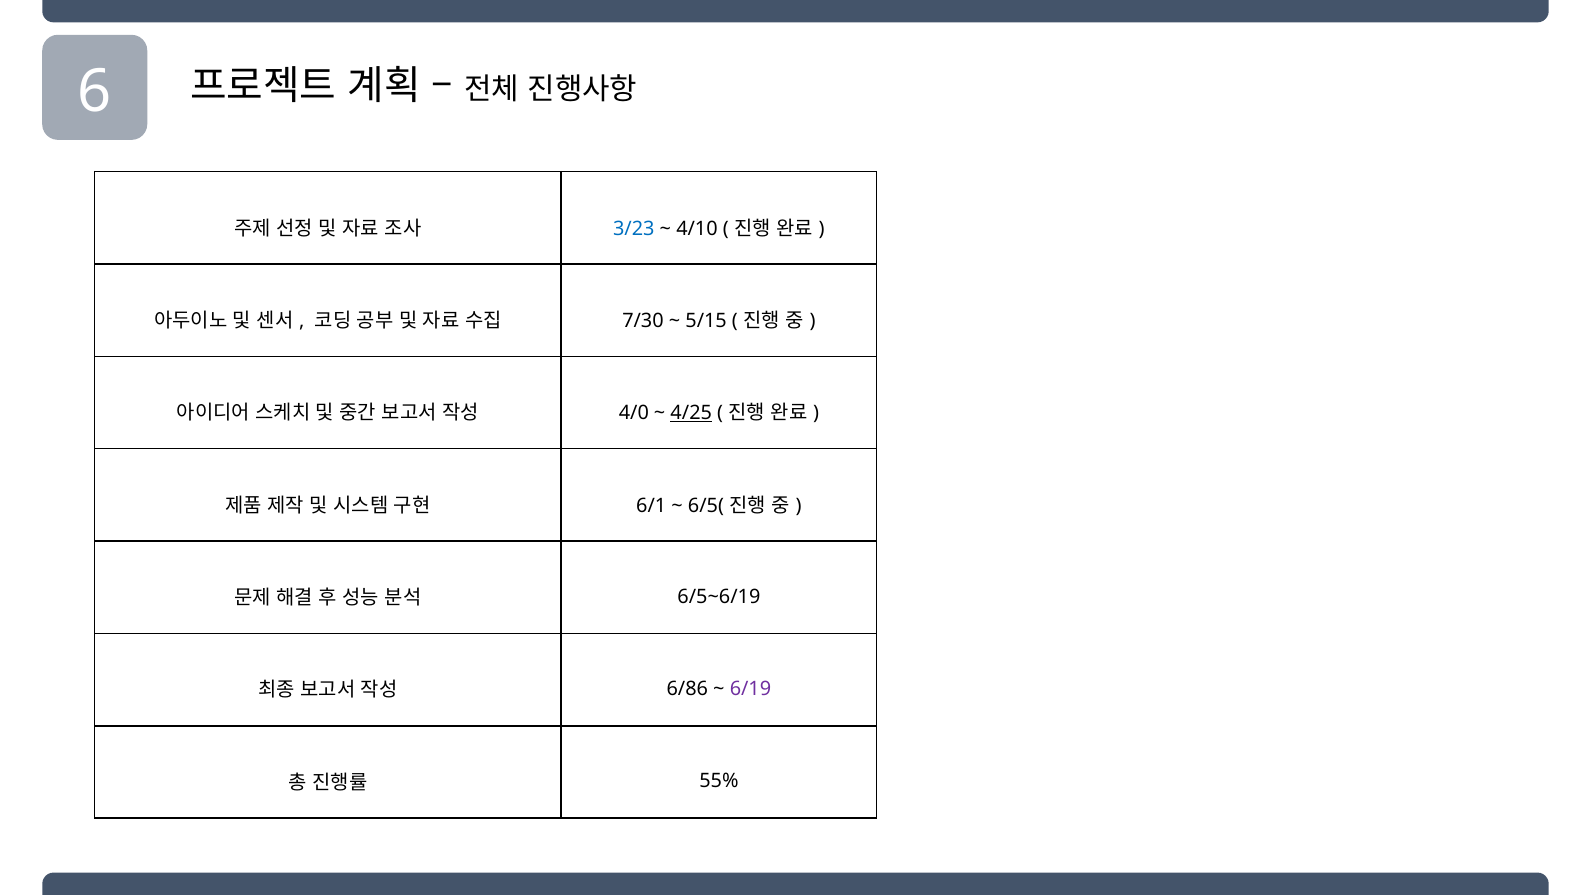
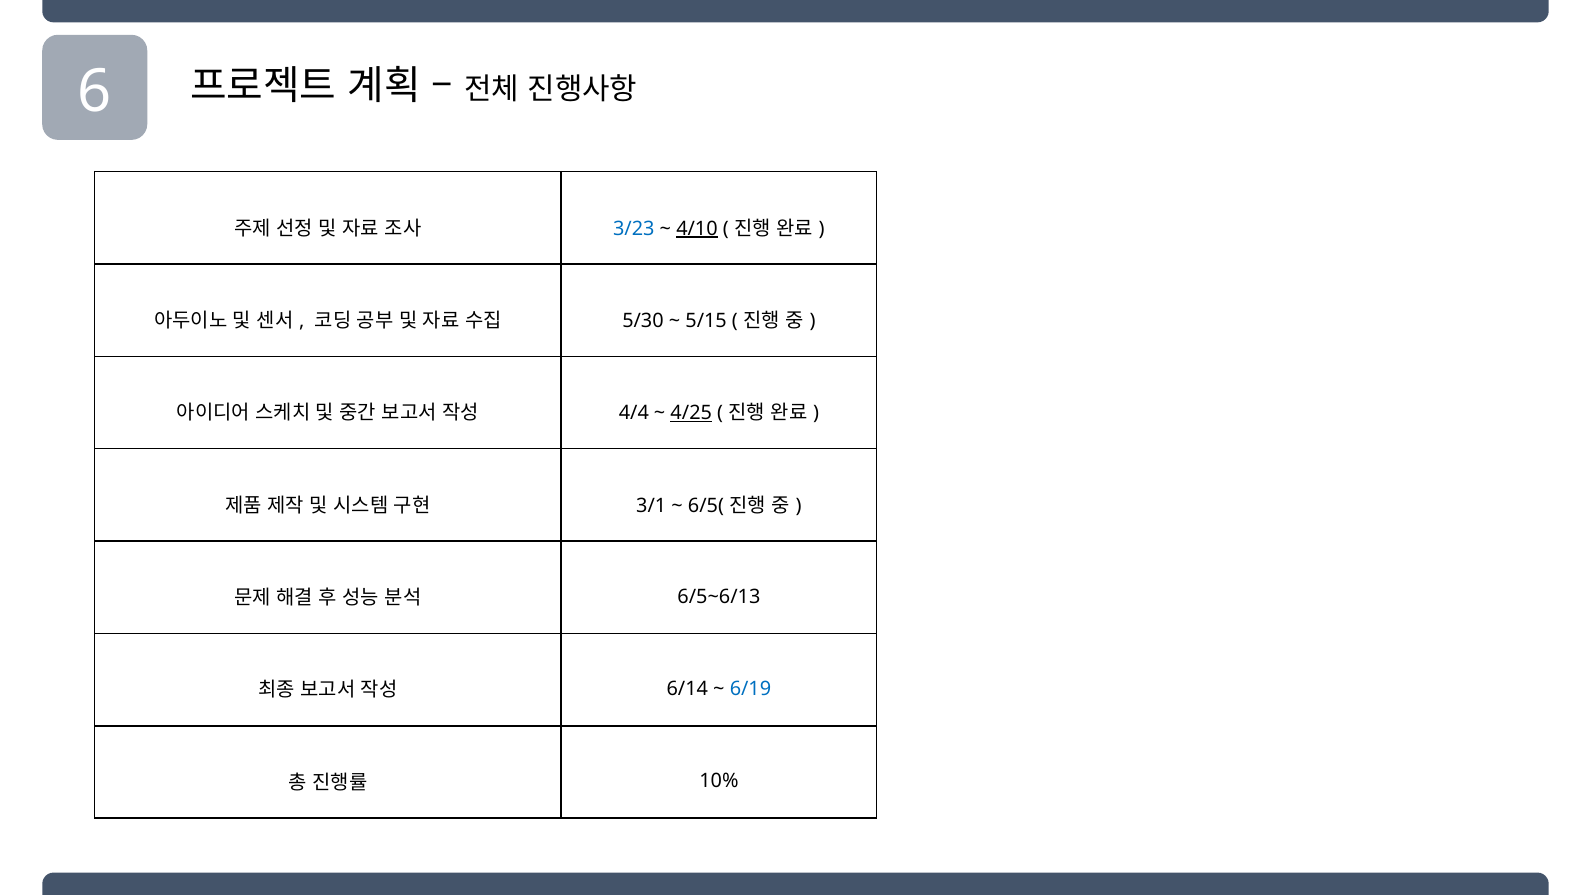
4/10 underline: none -> present
7/30: 7/30 -> 5/30
4/0: 4/0 -> 4/4
6/1: 6/1 -> 3/1
6/5~6/19: 6/5~6/19 -> 6/5~6/13
6/86: 6/86 -> 6/14
6/19 colour: purple -> blue
55%: 55% -> 10%
